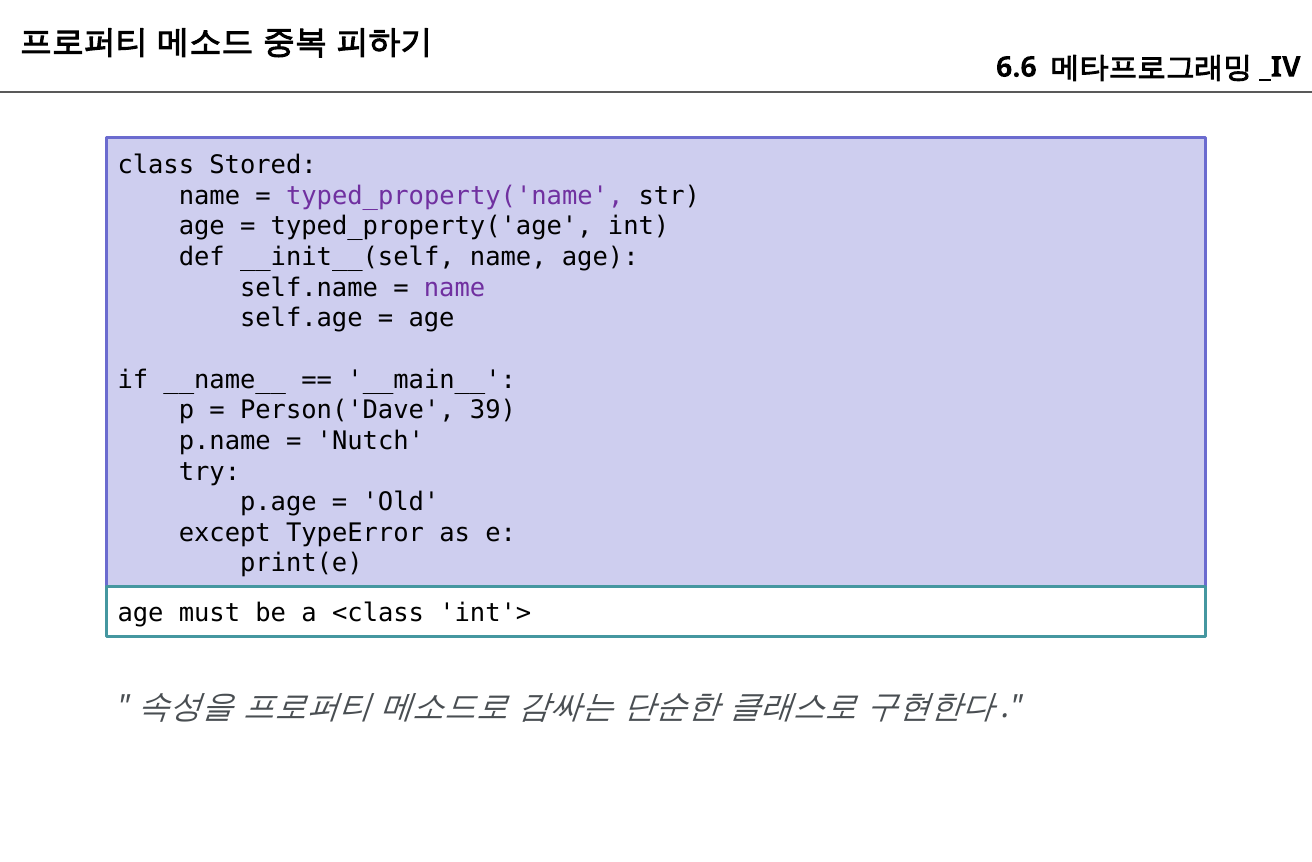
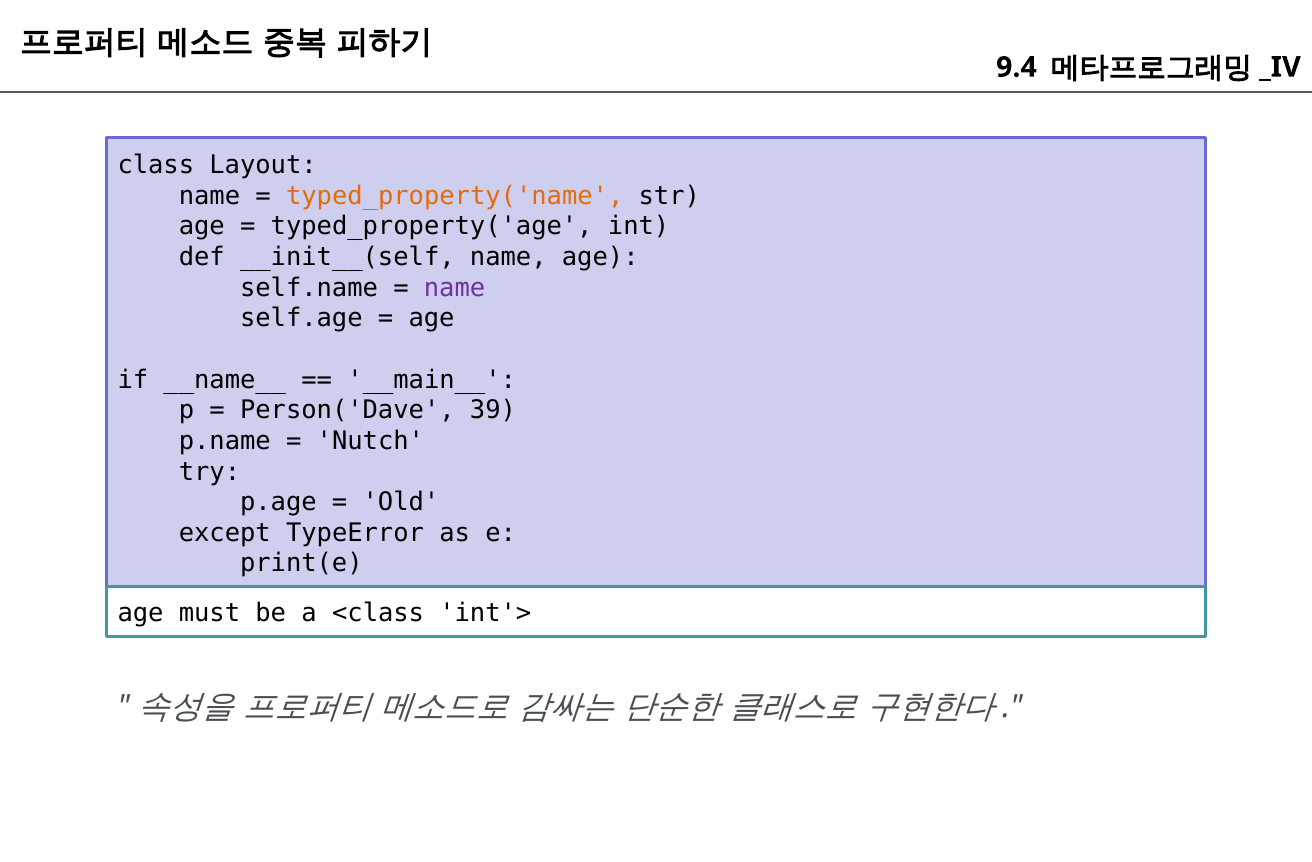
6.6: 6.6 -> 9.4
Stored: Stored -> Layout
typed_property('name colour: purple -> orange
